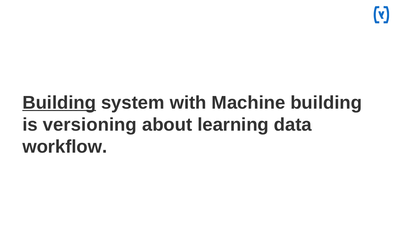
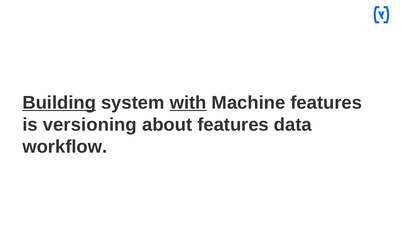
with underline: none -> present
Machine building: building -> features
about learning: learning -> features
